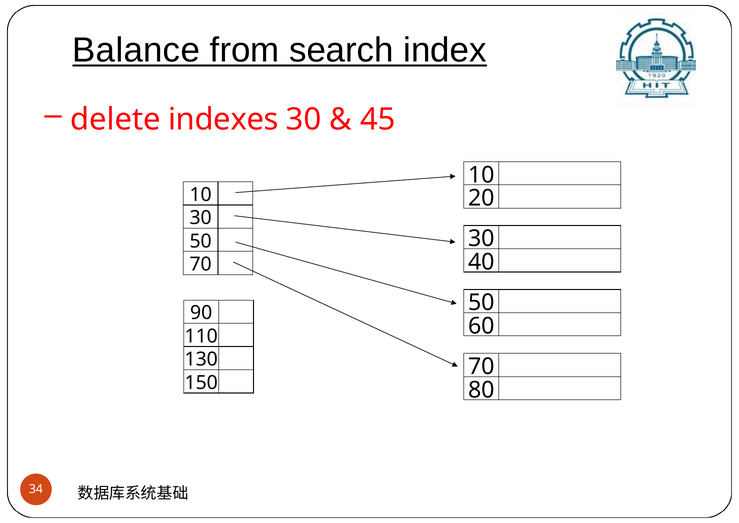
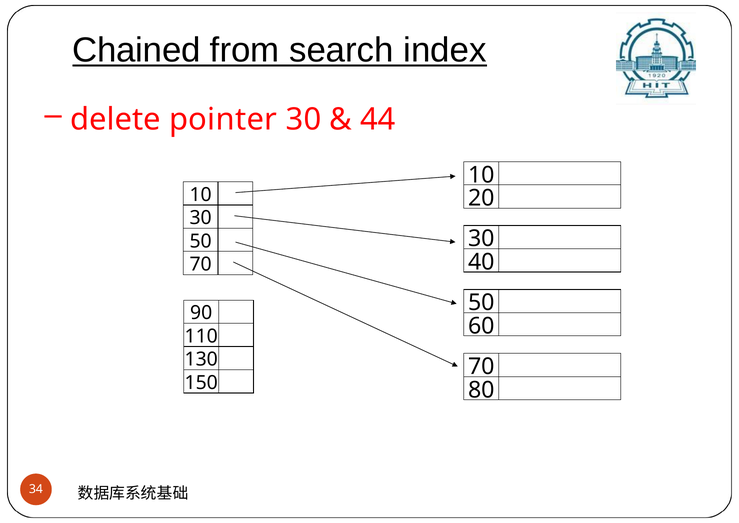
Balance: Balance -> Chained
indexes: indexes -> pointer
45: 45 -> 44
